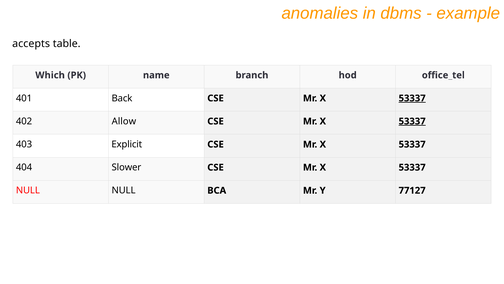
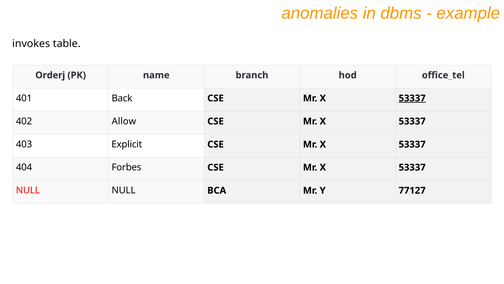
accepts: accepts -> invokes
Which: Which -> Orderj
53337 at (412, 121) underline: present -> none
Slower: Slower -> Forbes
